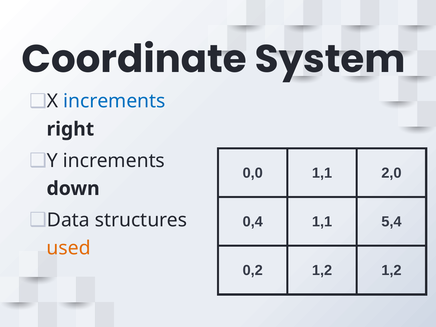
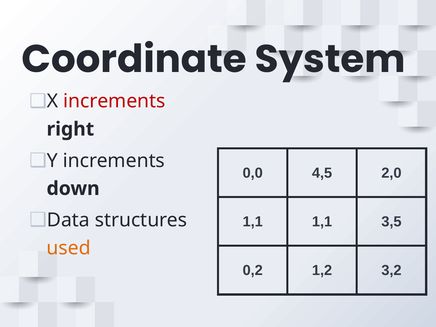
increments at (114, 101) colour: blue -> red
0,0 1,1: 1,1 -> 4,5
0,4 at (253, 222): 0,4 -> 1,1
5,4: 5,4 -> 3,5
1,2 1,2: 1,2 -> 3,2
